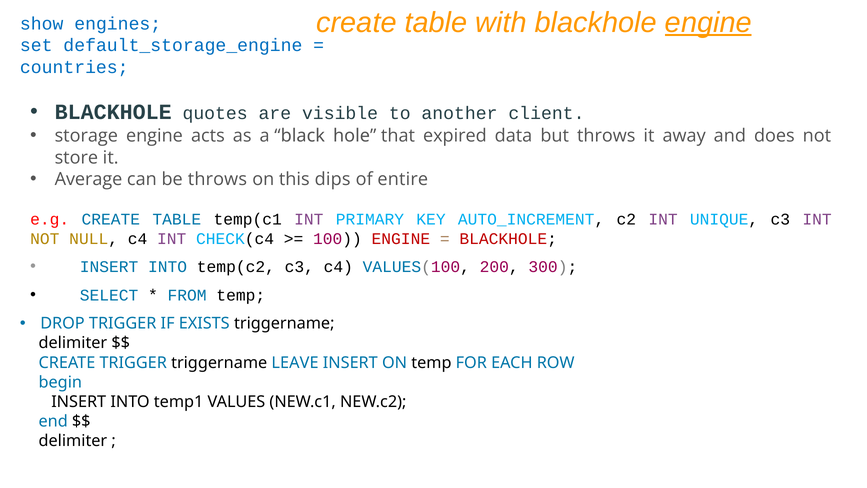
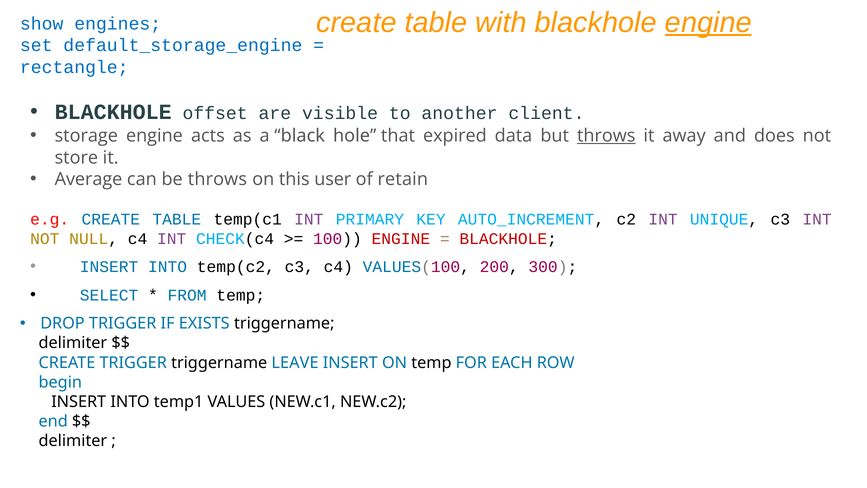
countries: countries -> rectangle
quotes: quotes -> offset
throws at (606, 136) underline: none -> present
dips: dips -> user
entire: entire -> retain
